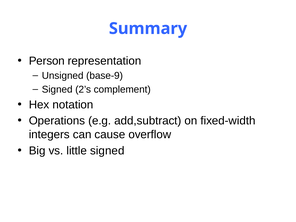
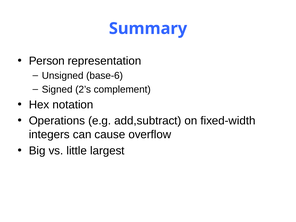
base-9: base-9 -> base-6
little signed: signed -> largest
